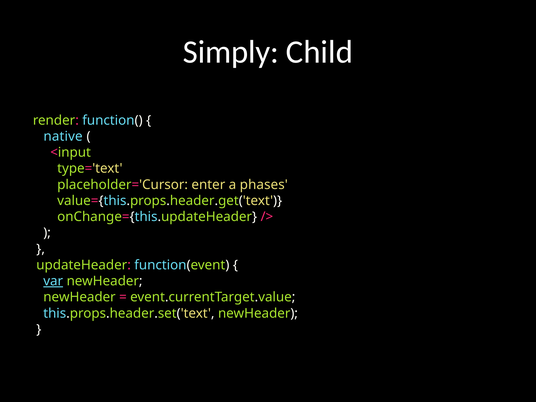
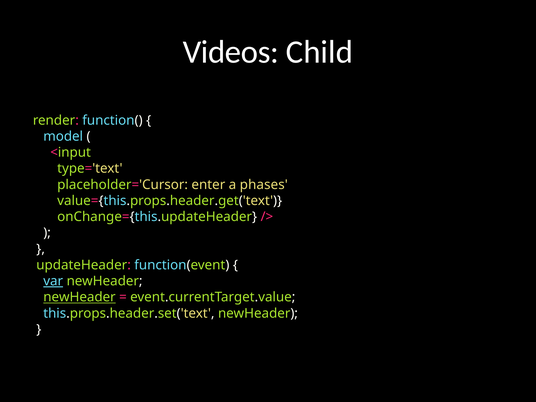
Simply: Simply -> Videos
native: native -> model
newHeader at (79, 297) underline: none -> present
